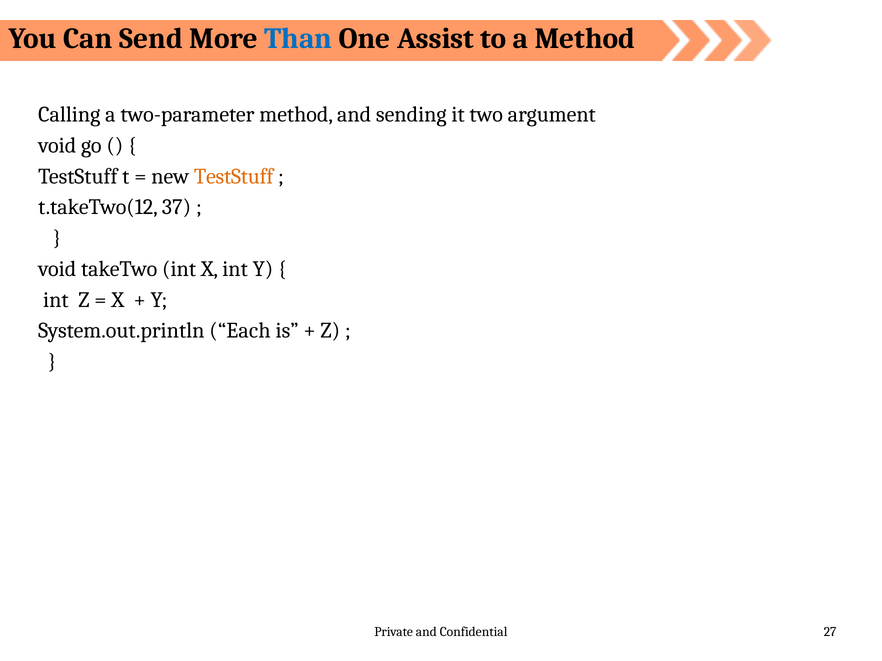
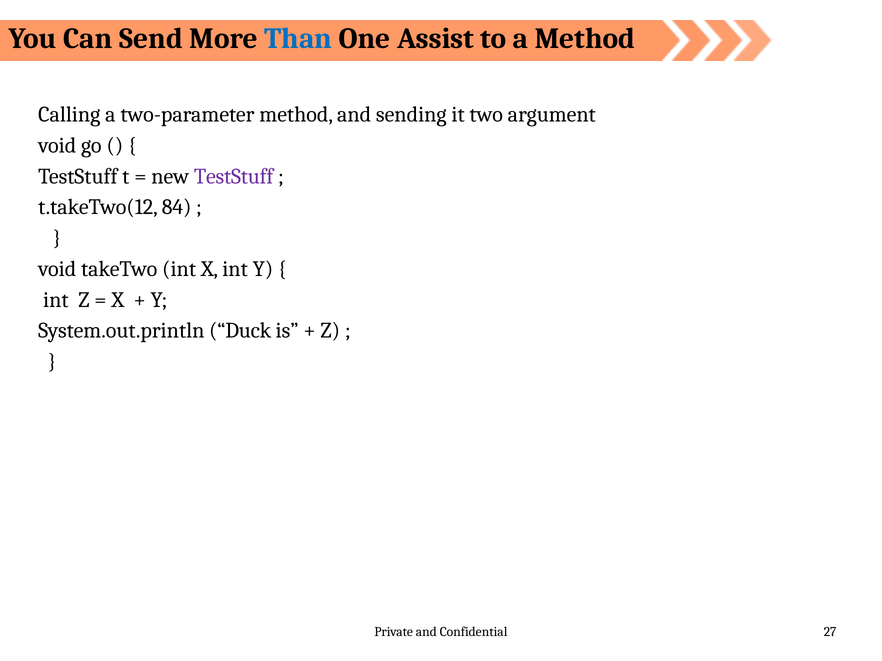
TestStuff at (234, 176) colour: orange -> purple
37: 37 -> 84
Each: Each -> Duck
